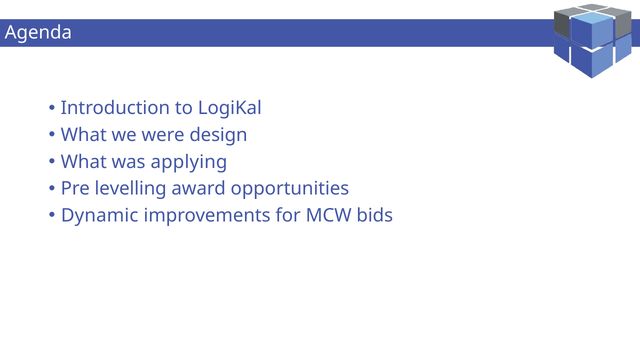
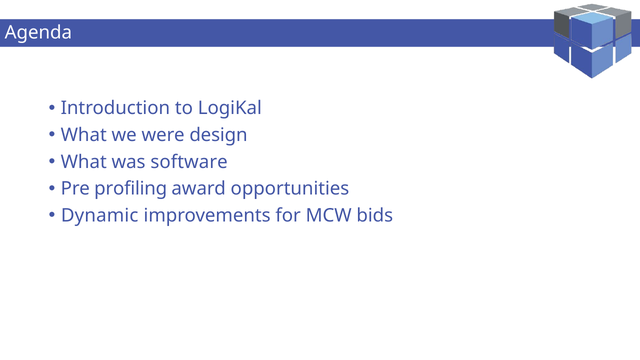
applying: applying -> software
levelling: levelling -> profiling
